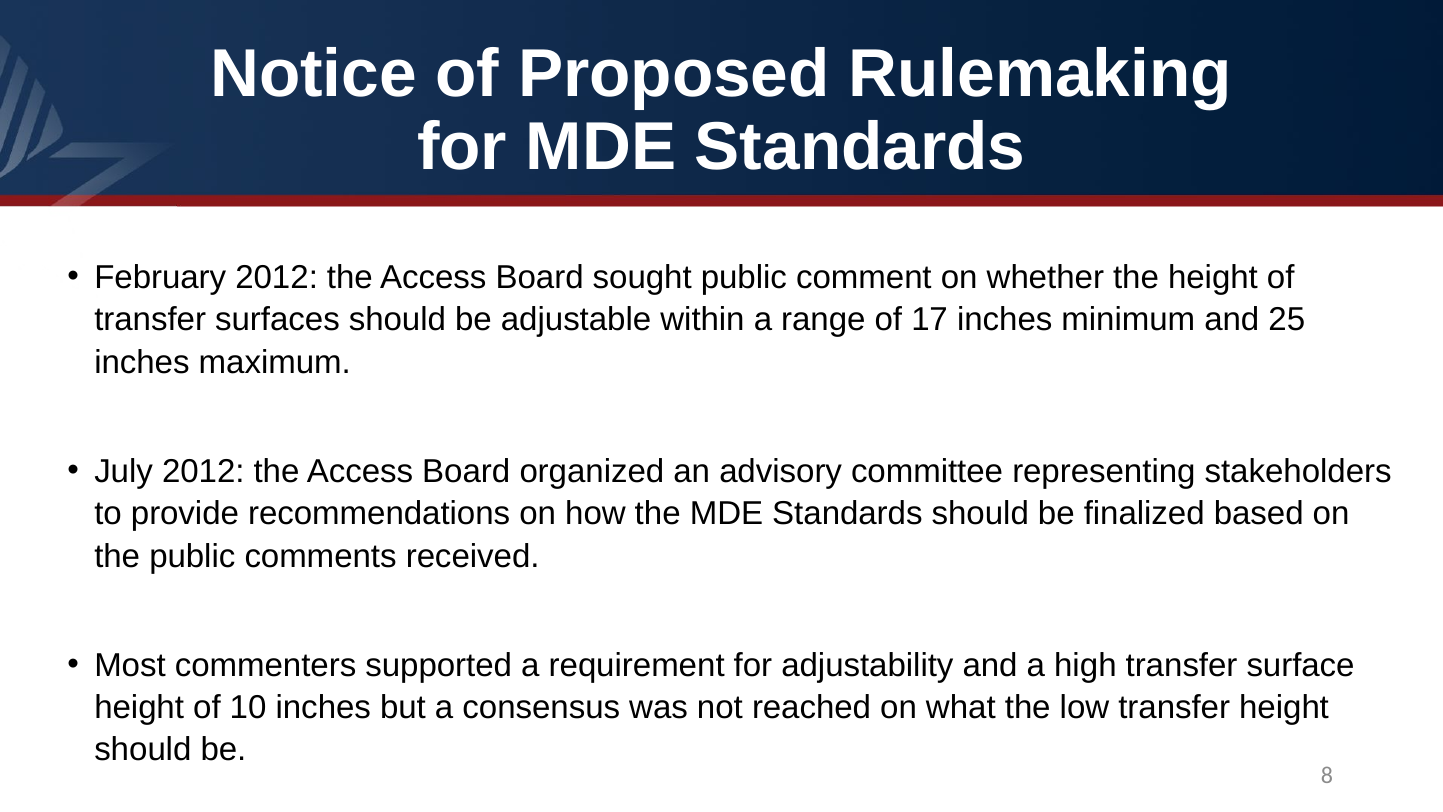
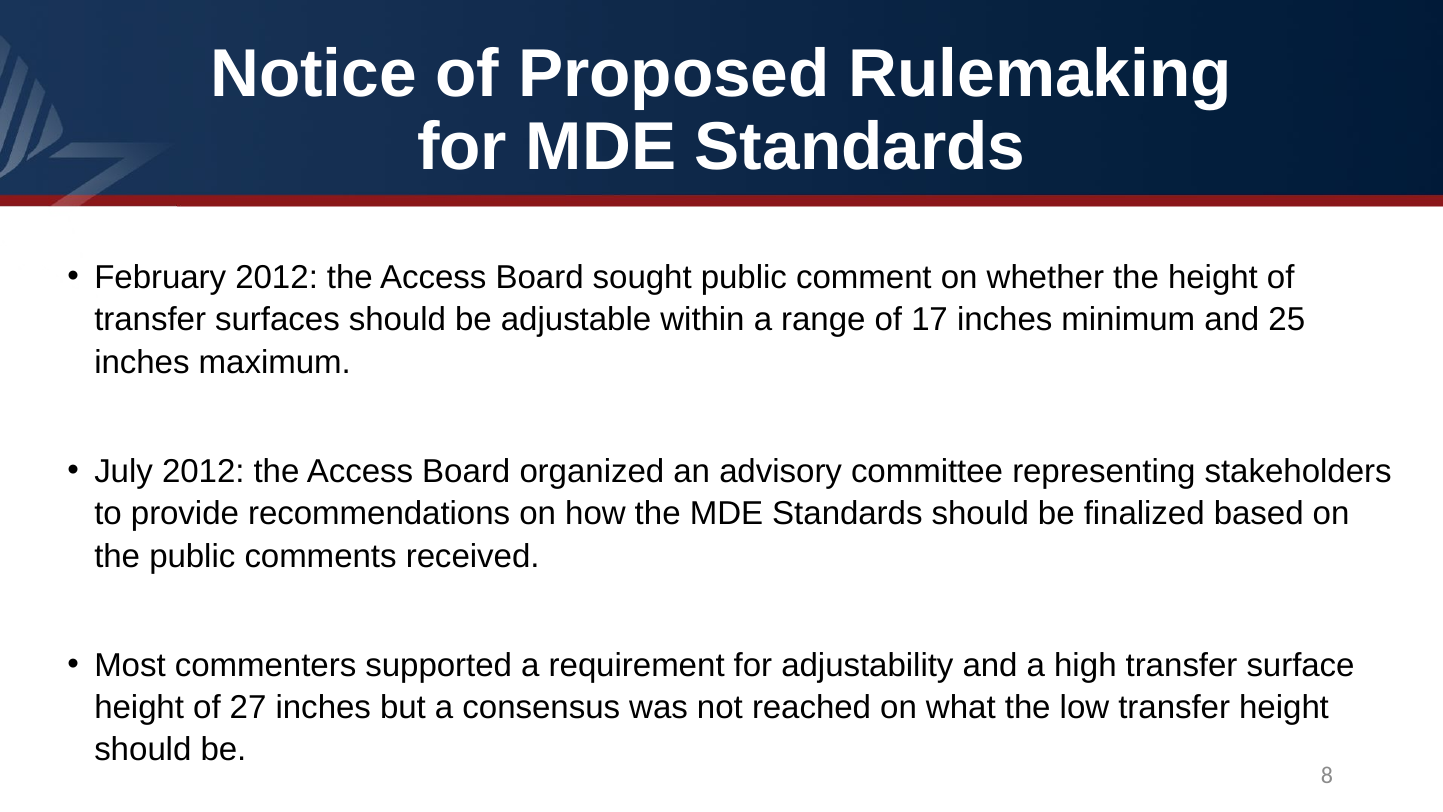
10: 10 -> 27
